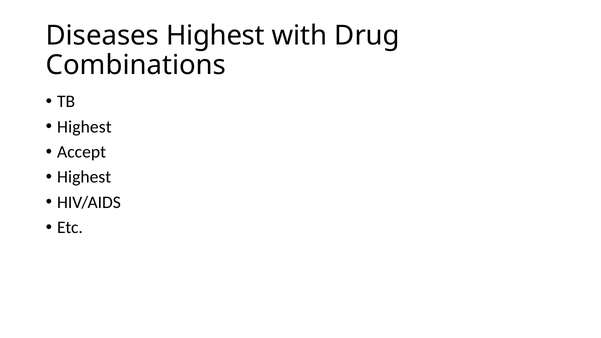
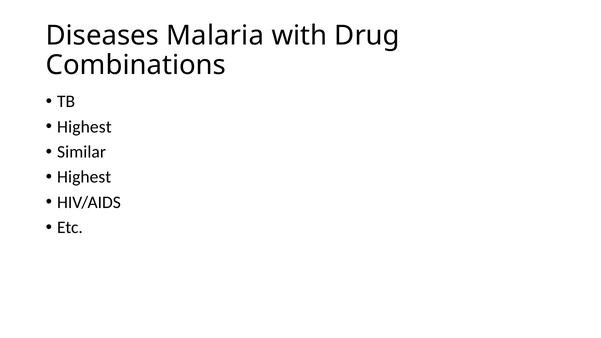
Diseases Highest: Highest -> Malaria
Accept: Accept -> Similar
